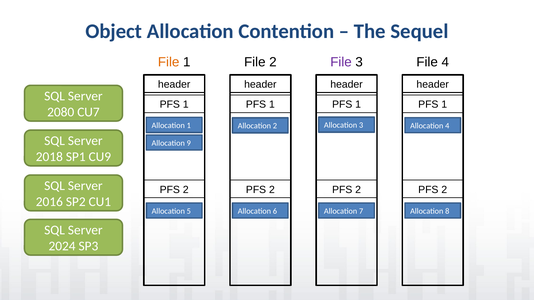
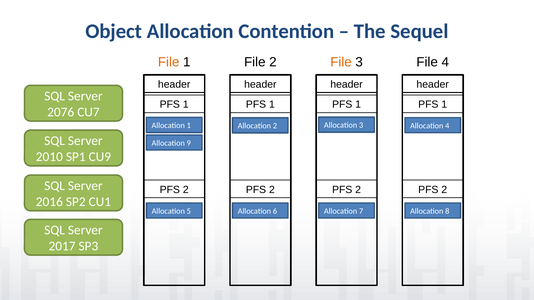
File at (341, 62) colour: purple -> orange
2080: 2080 -> 2076
2018: 2018 -> 2010
2024: 2024 -> 2017
